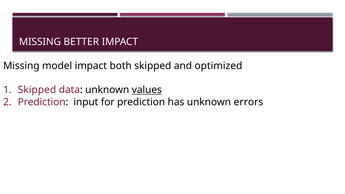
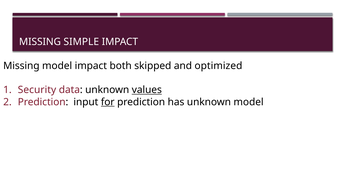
BETTER: BETTER -> SIMPLE
Skipped at (37, 90): Skipped -> Security
for underline: none -> present
unknown errors: errors -> model
